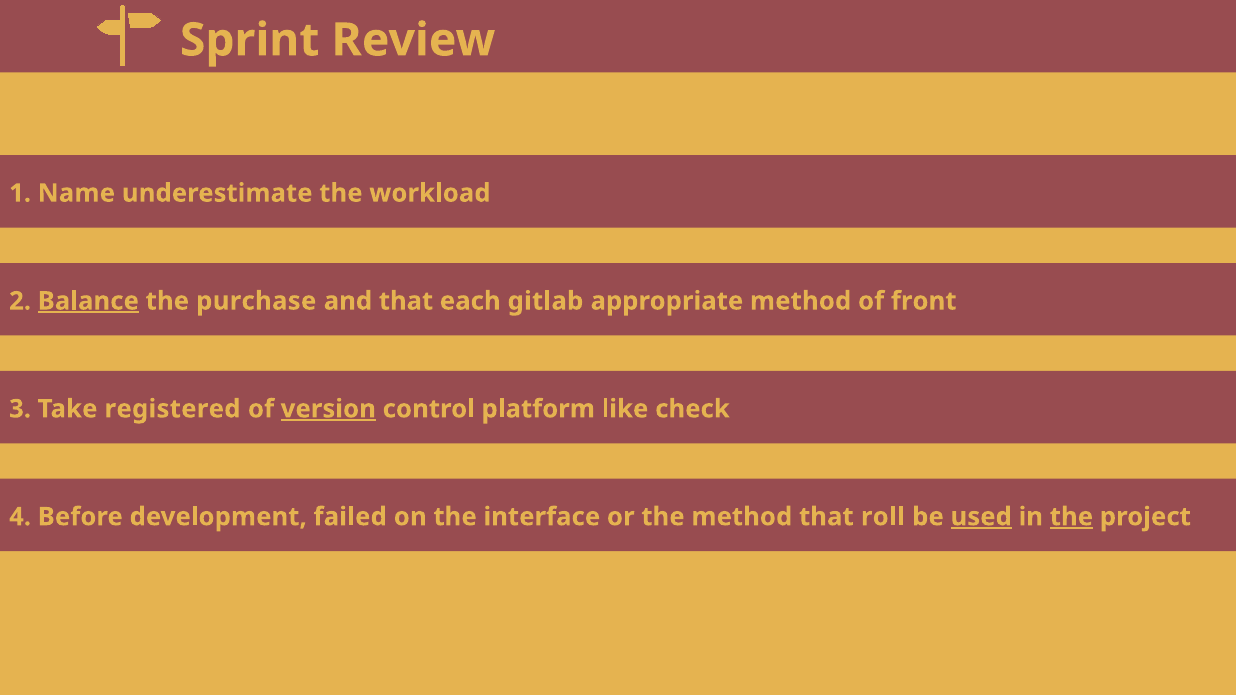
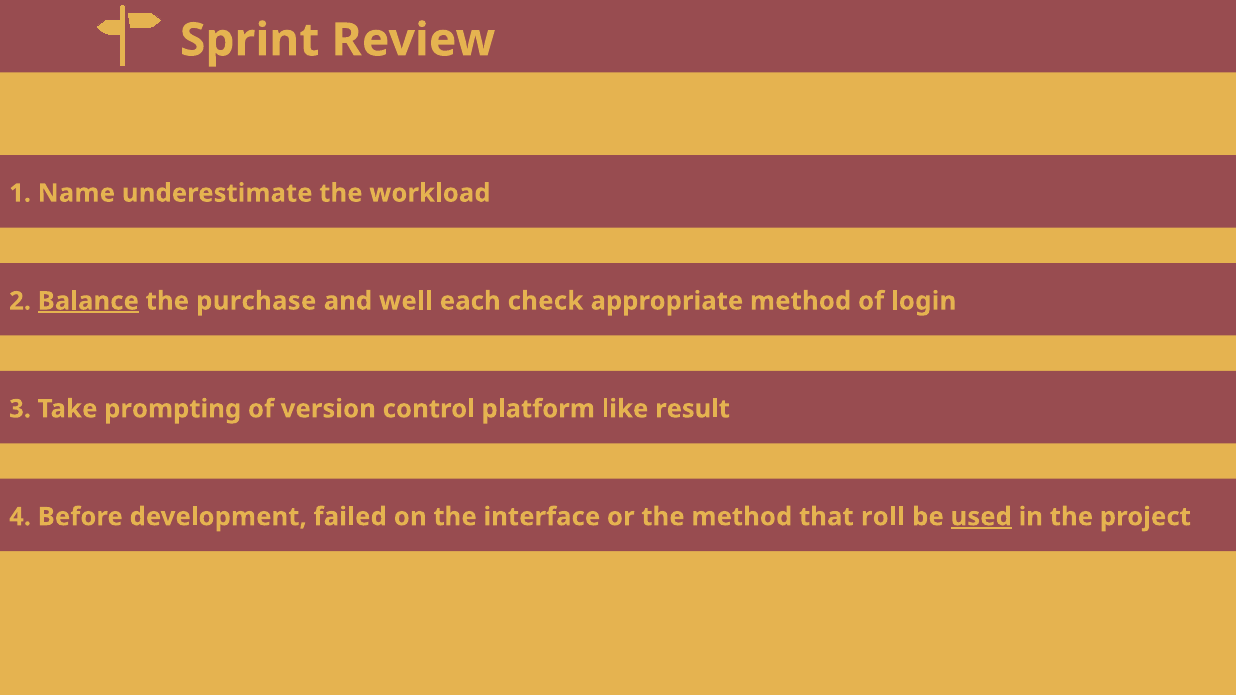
and that: that -> well
gitlab: gitlab -> check
front: front -> login
registered: registered -> prompting
version underline: present -> none
check: check -> result
the at (1071, 517) underline: present -> none
